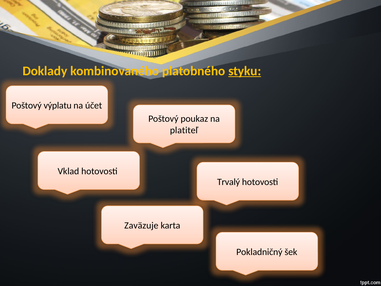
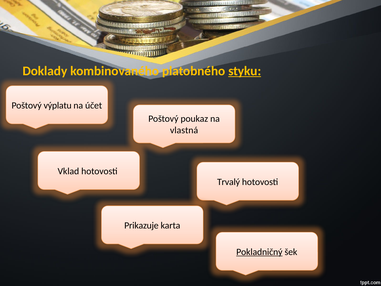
platiteľ: platiteľ -> vlastná
Zaväzuje: Zaväzuje -> Prikazuje
Pokladničný underline: none -> present
